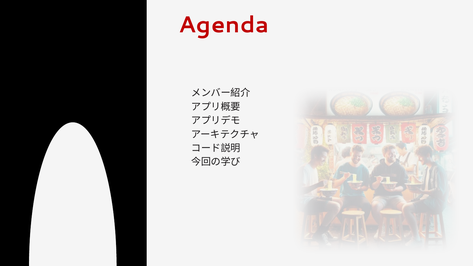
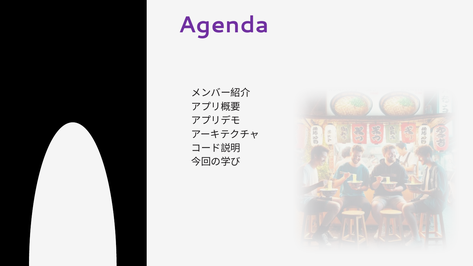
Agenda colour: red -> purple
